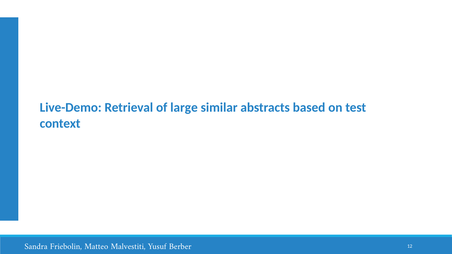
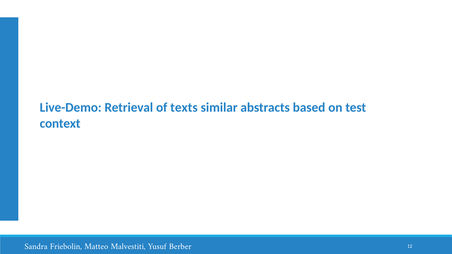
large: large -> texts
